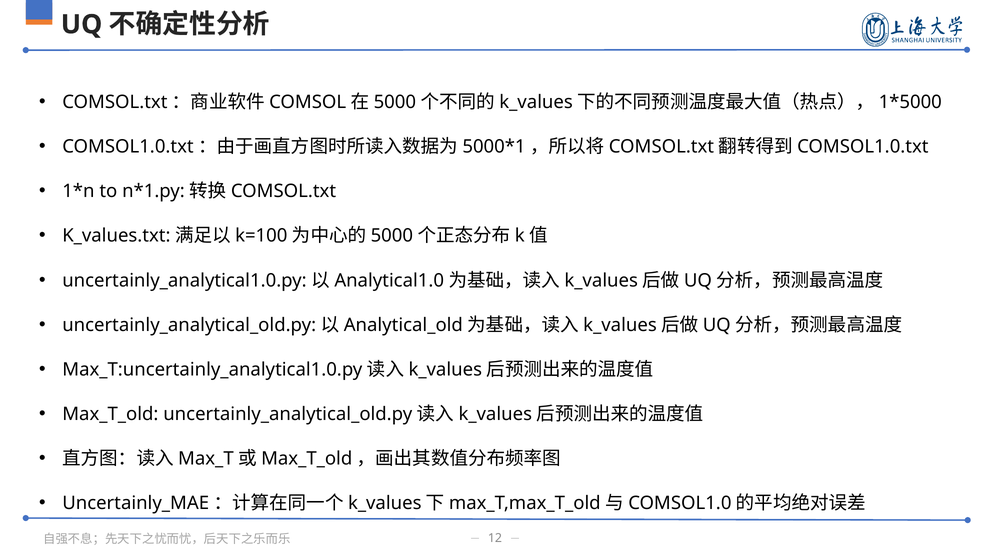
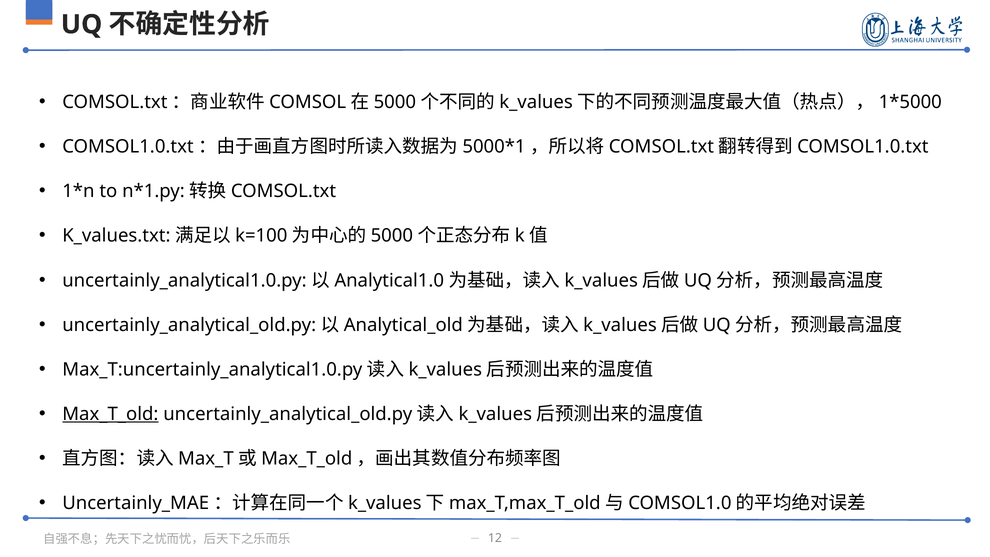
Max_T_old underline: none -> present
